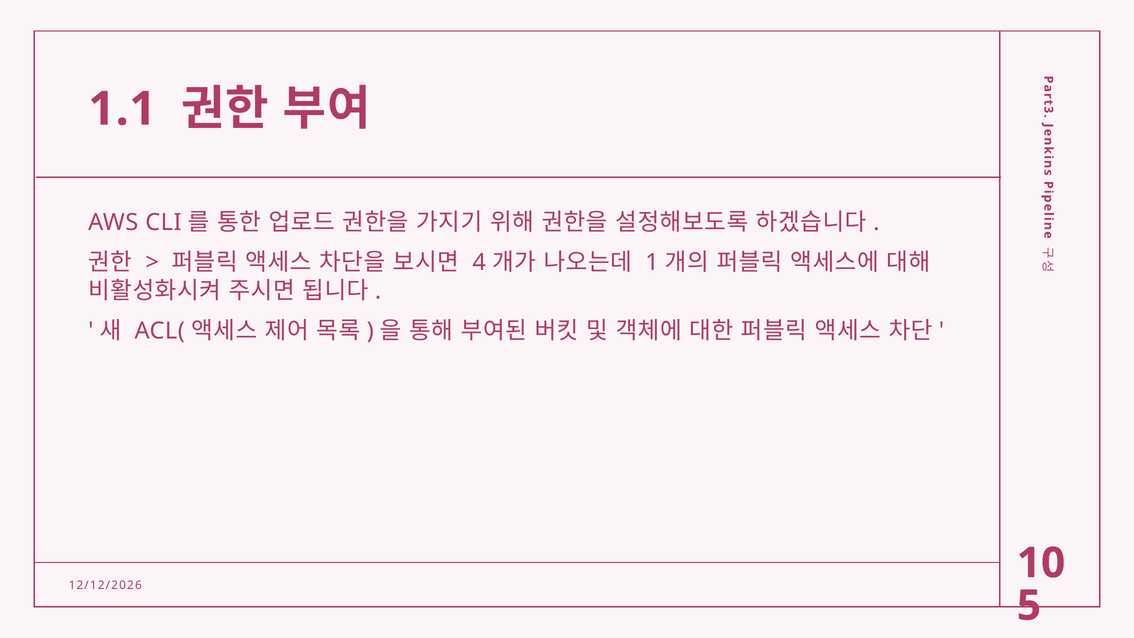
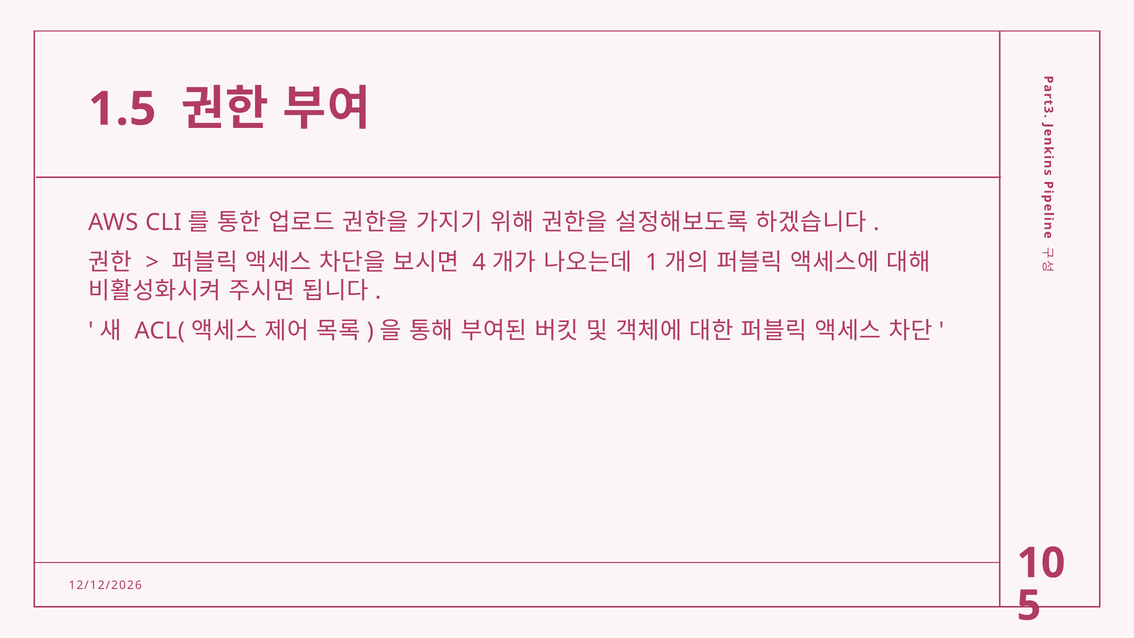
1.1: 1.1 -> 1.5
